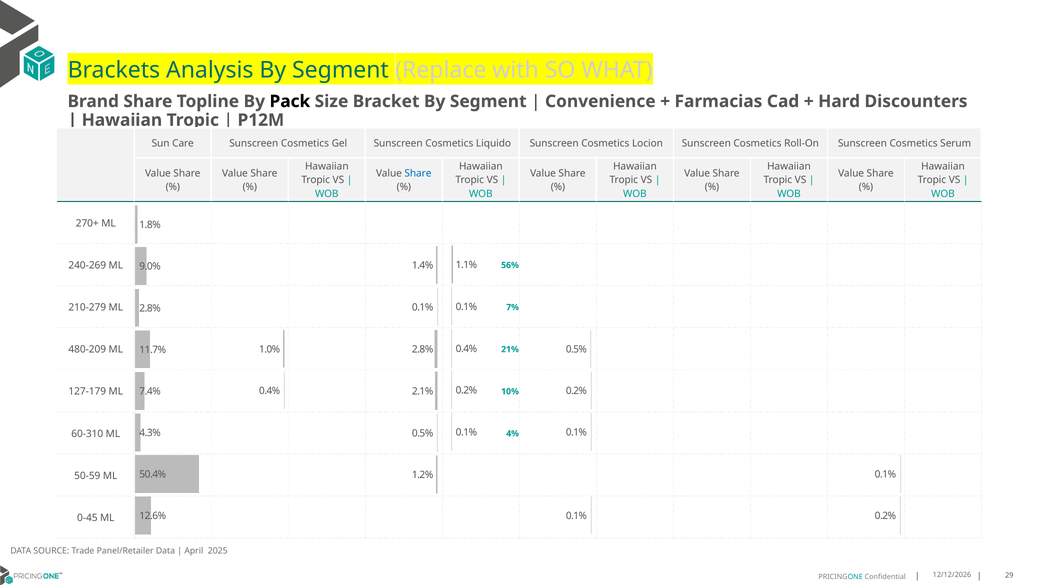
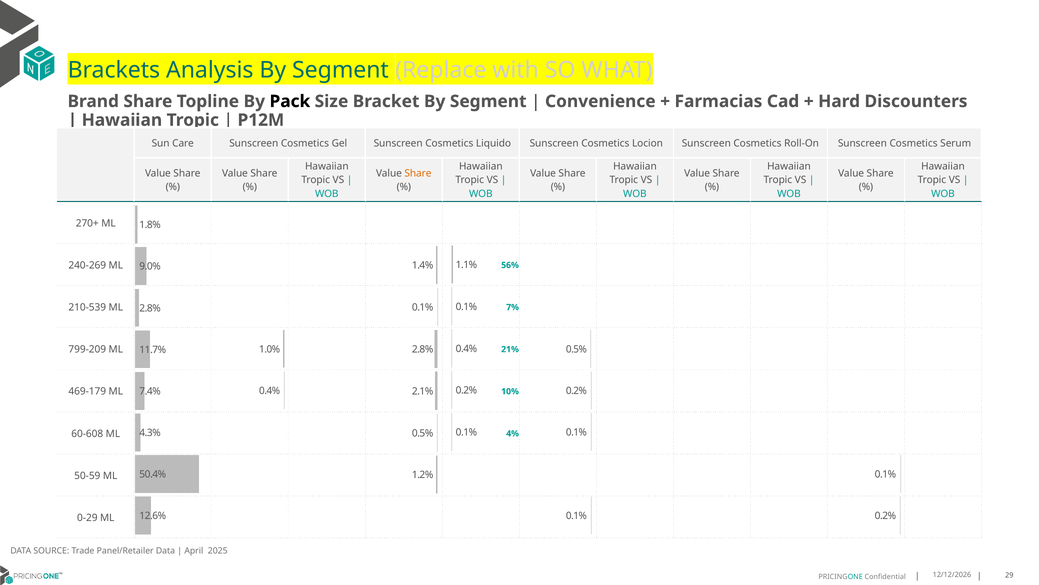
Share at (418, 173) colour: blue -> orange
210-279: 210-279 -> 210-539
480-209: 480-209 -> 799-209
127-179: 127-179 -> 469-179
60-310: 60-310 -> 60-608
0-45: 0-45 -> 0-29
